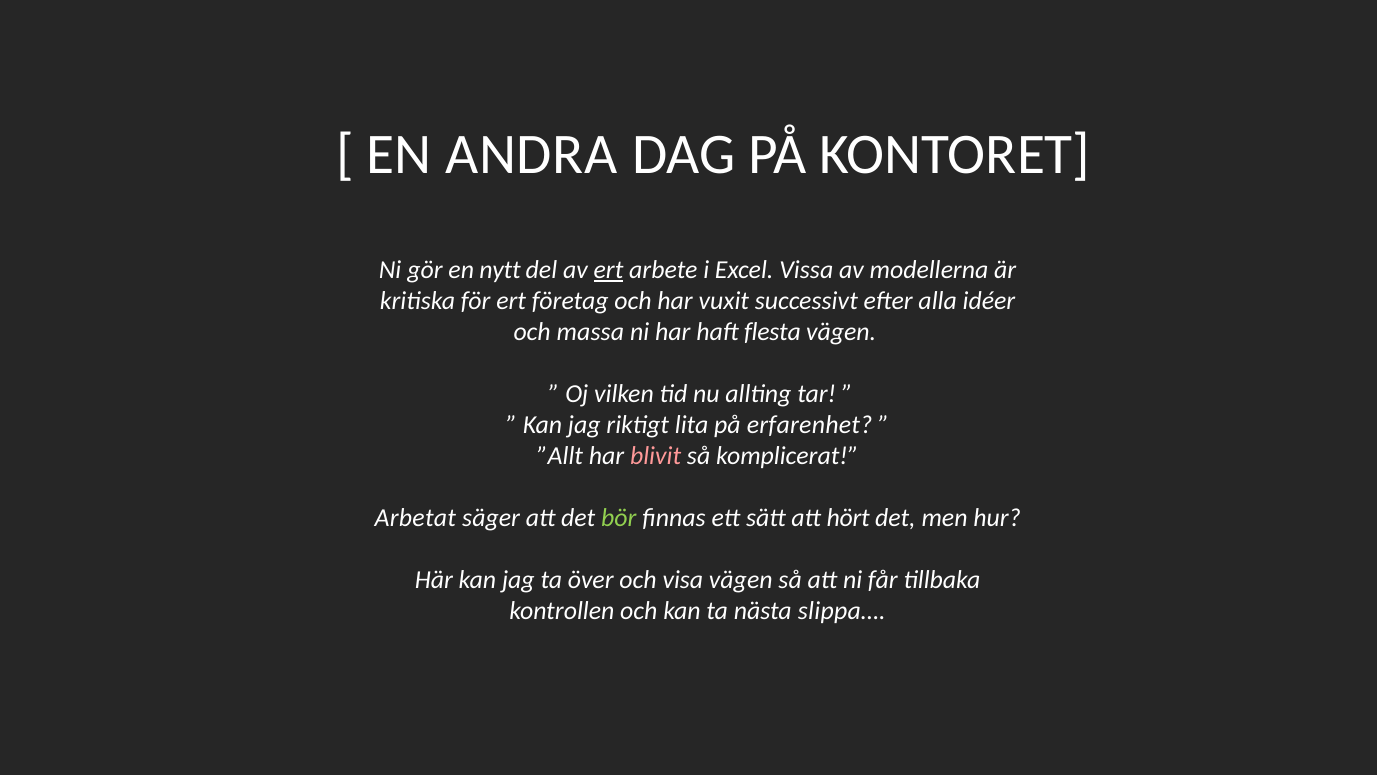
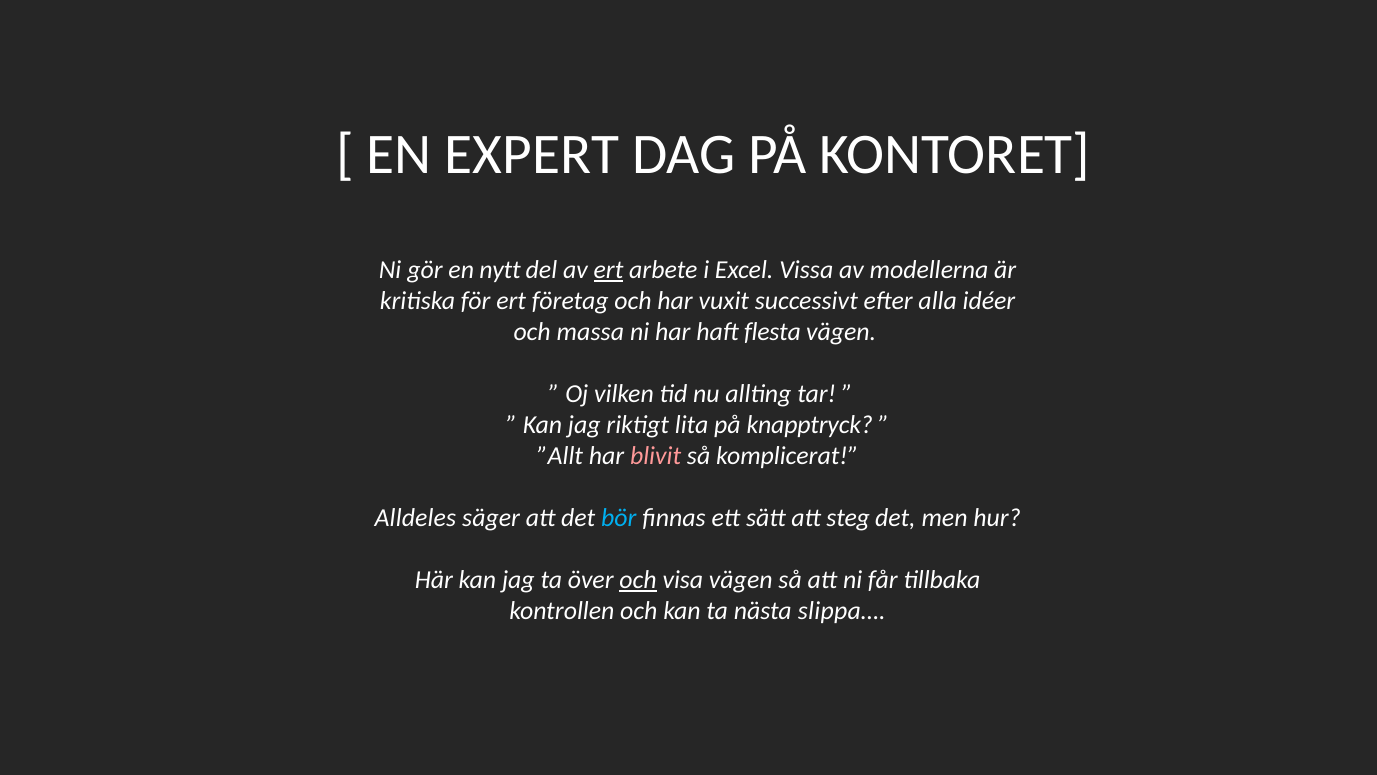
ANDRA: ANDRA -> EXPERT
erfarenhet: erfarenhet -> knapptryck
Arbetat: Arbetat -> Alldeles
bör colour: light green -> light blue
hört: hört -> steg
och at (638, 580) underline: none -> present
